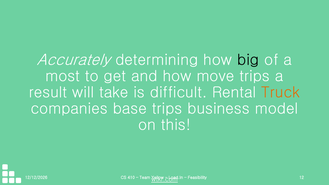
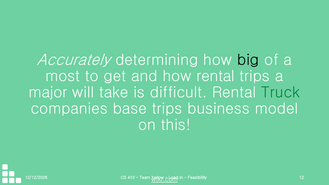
how move: move -> rental
result: result -> major
Truck colour: orange -> green
